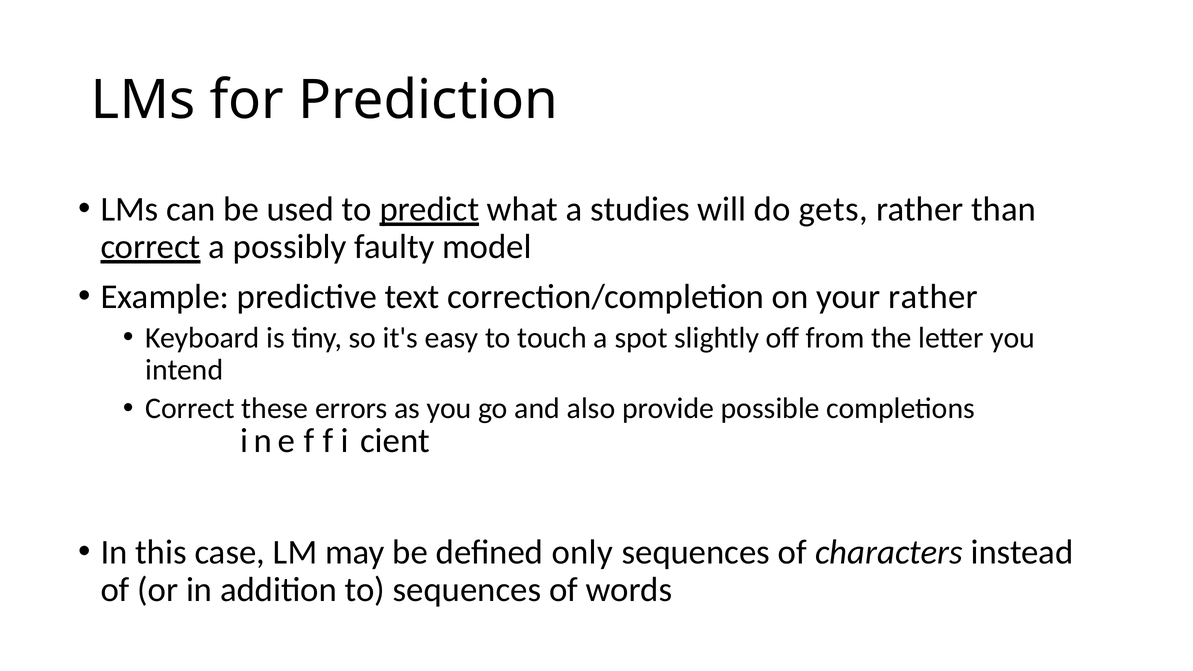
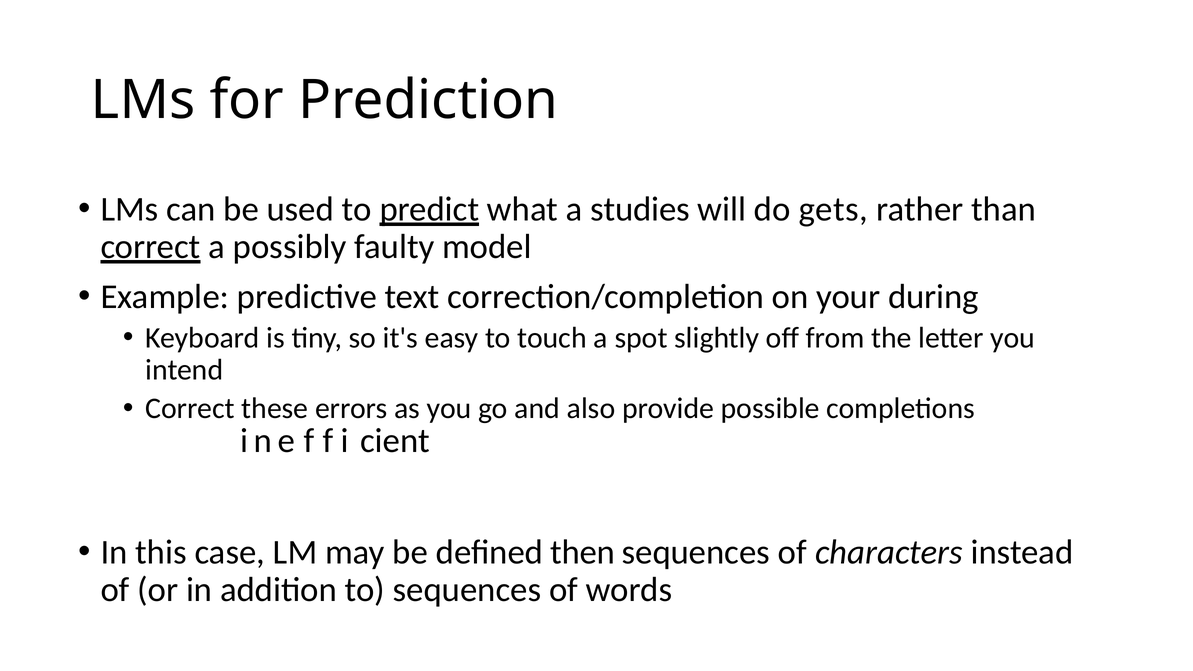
your rather: rather -> during
only: only -> then
